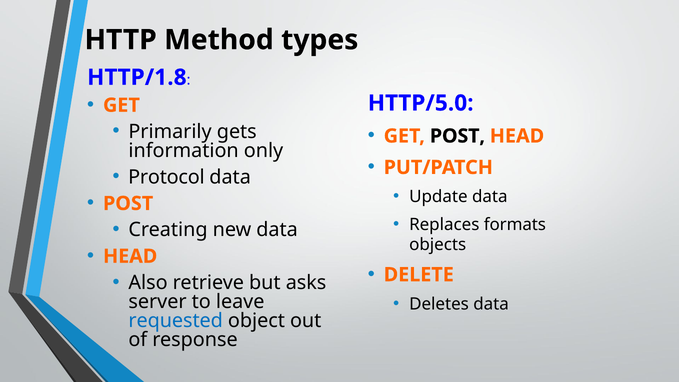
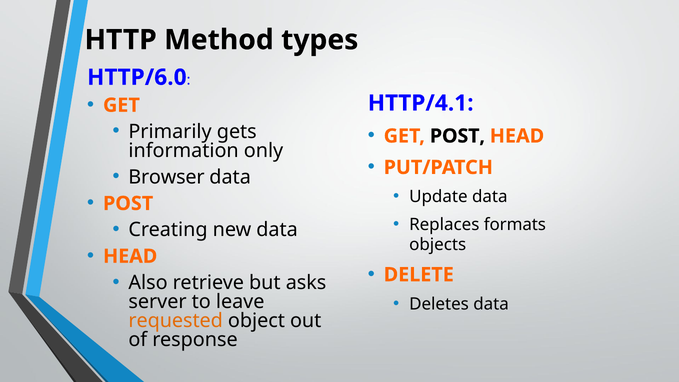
HTTP/1.8: HTTP/1.8 -> HTTP/6.0
HTTP/5.0: HTTP/5.0 -> HTTP/4.1
Protocol: Protocol -> Browser
requested colour: blue -> orange
